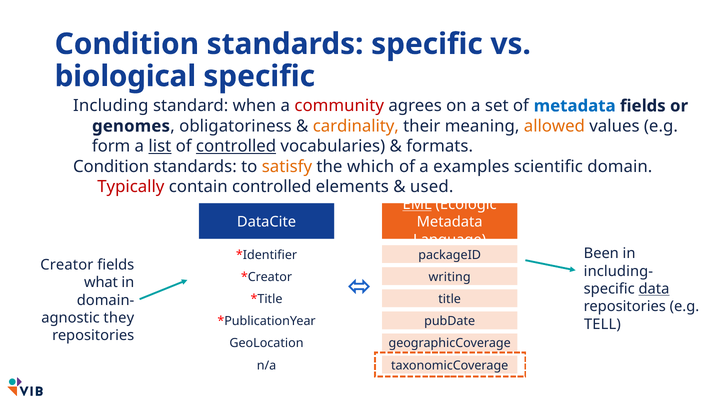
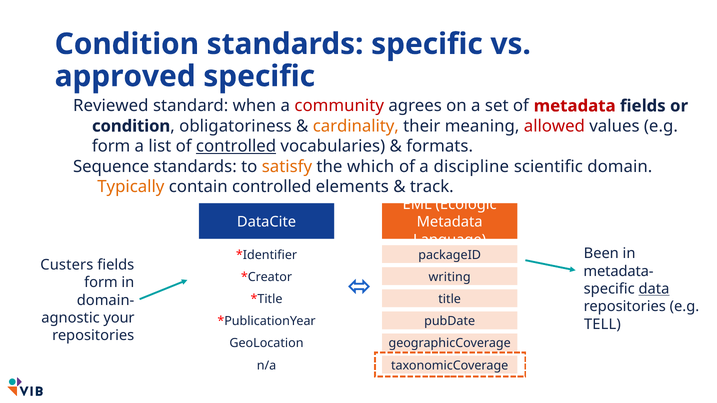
biological: biological -> approved
Including: Including -> Reviewed
metadata at (575, 106) colour: blue -> red
genomes at (131, 126): genomes -> condition
allowed colour: orange -> red
list underline: present -> none
Condition at (111, 167): Condition -> Sequence
examples: examples -> discipline
Typically colour: red -> orange
used: used -> track
EML underline: present -> none
Creator: Creator -> Custers
including-: including- -> metadata-
what at (101, 283): what -> form
they: they -> your
